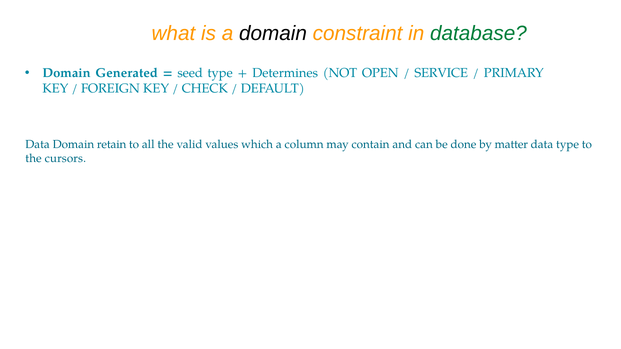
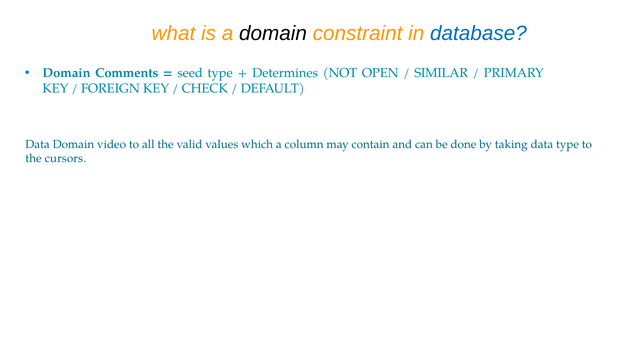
database colour: green -> blue
Generated: Generated -> Comments
SERVICE: SERVICE -> SIMILAR
retain: retain -> video
matter: matter -> taking
